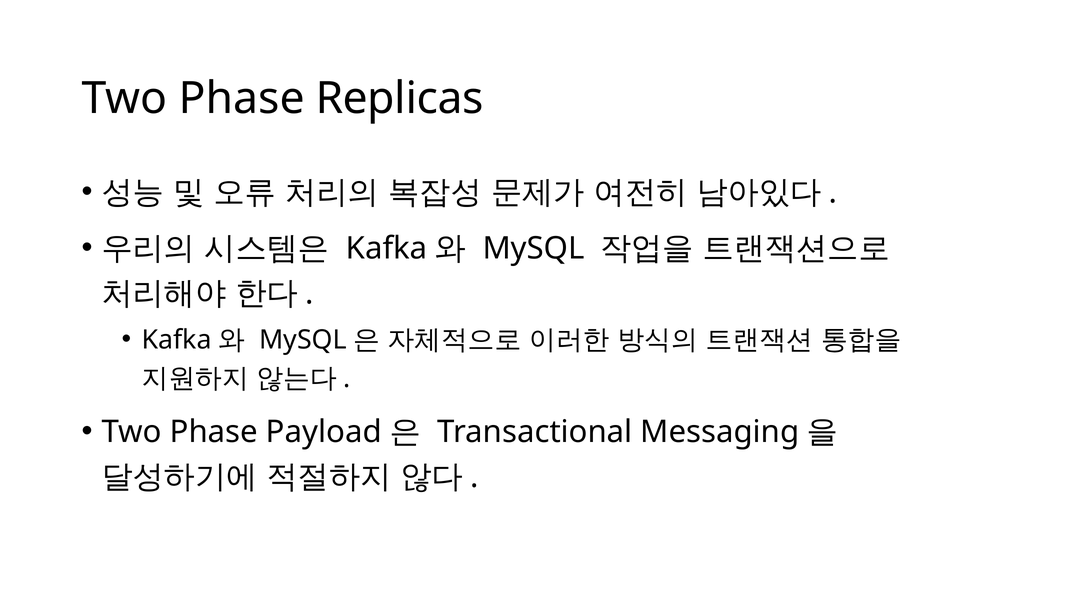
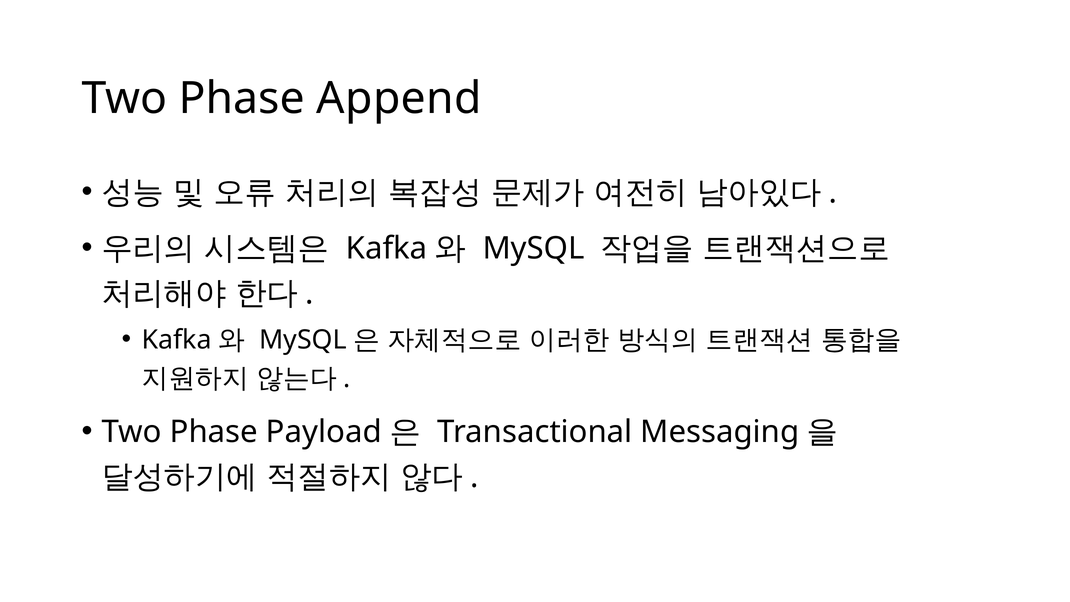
Replicas: Replicas -> Append
